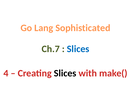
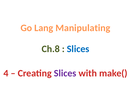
Sophisticated: Sophisticated -> Manipulating
Ch.7: Ch.7 -> Ch.8
Slices at (65, 73) colour: black -> purple
